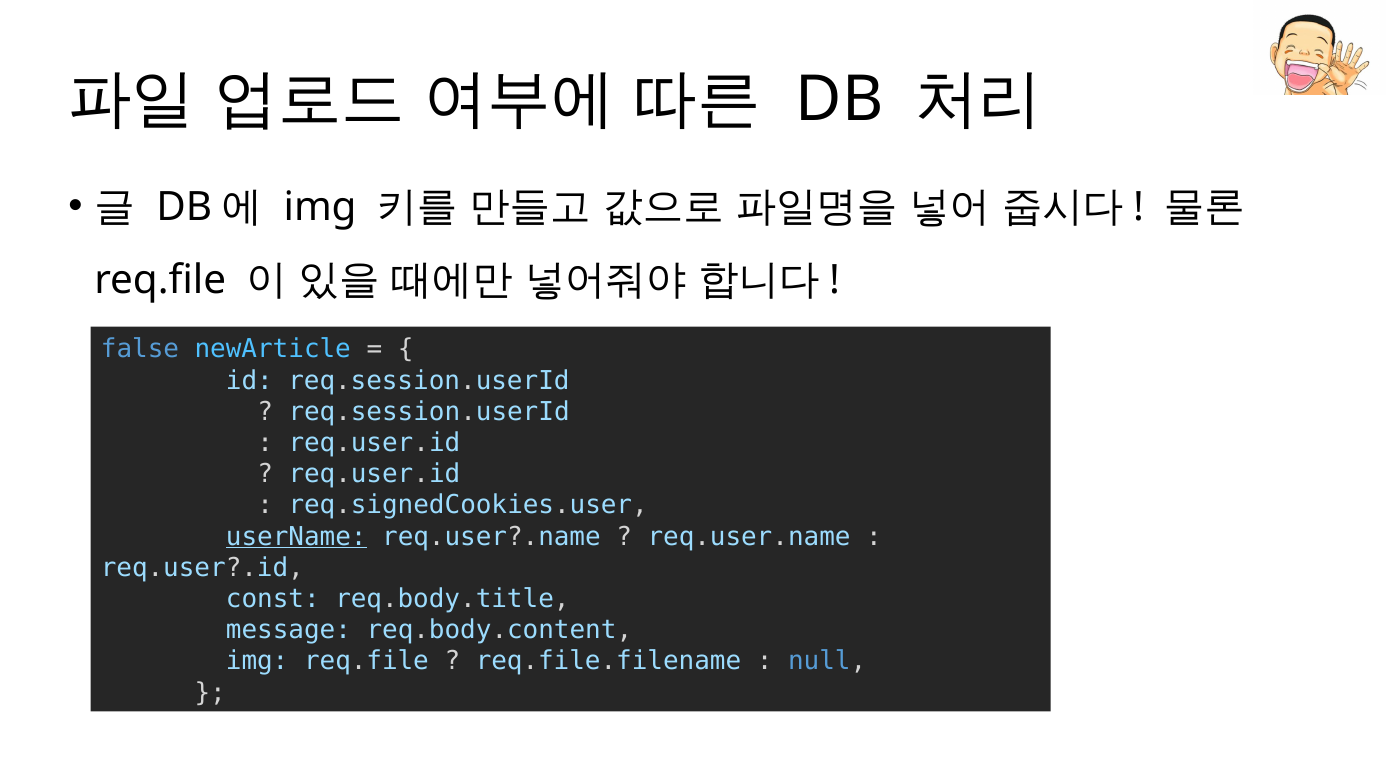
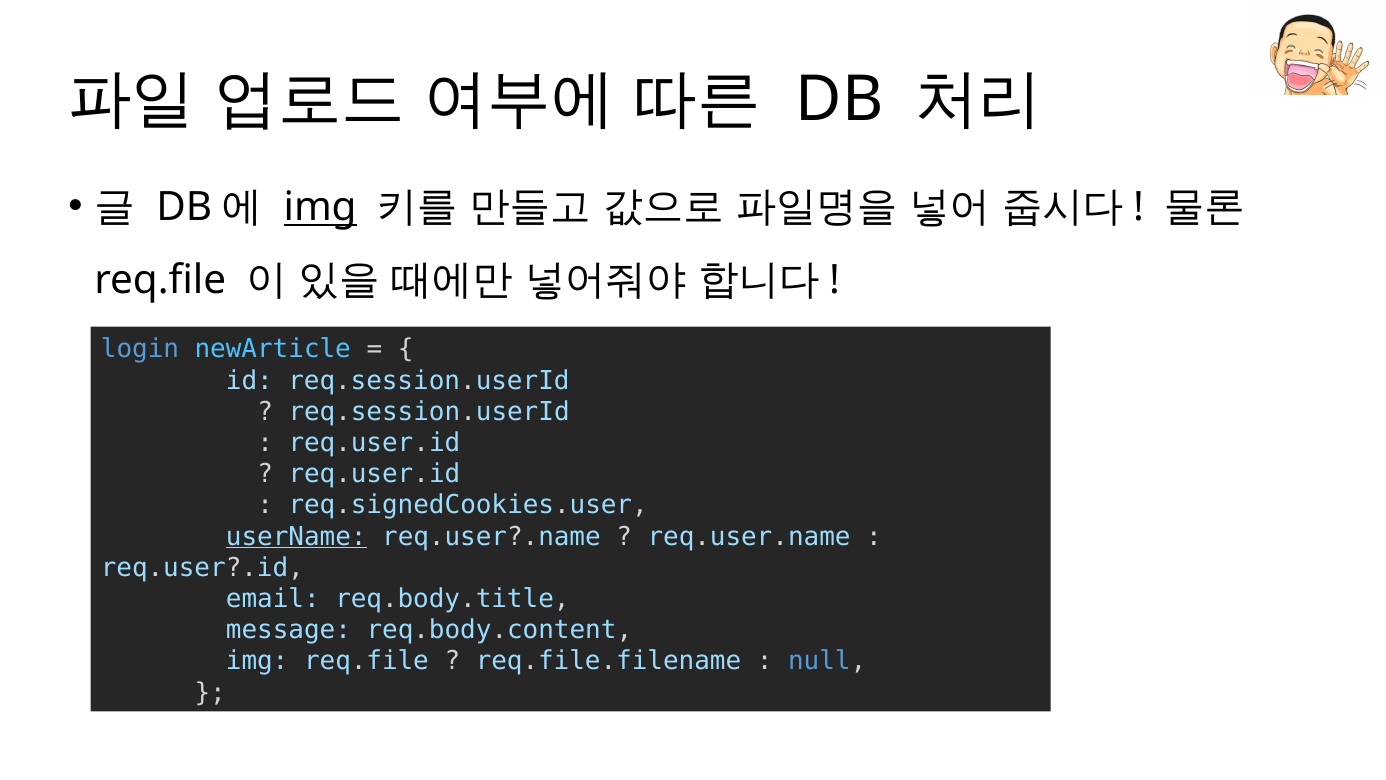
img at (320, 207) underline: none -> present
false: false -> login
const: const -> email
